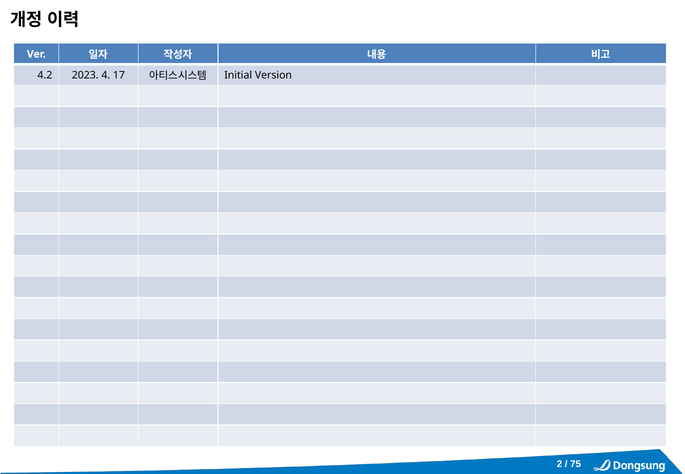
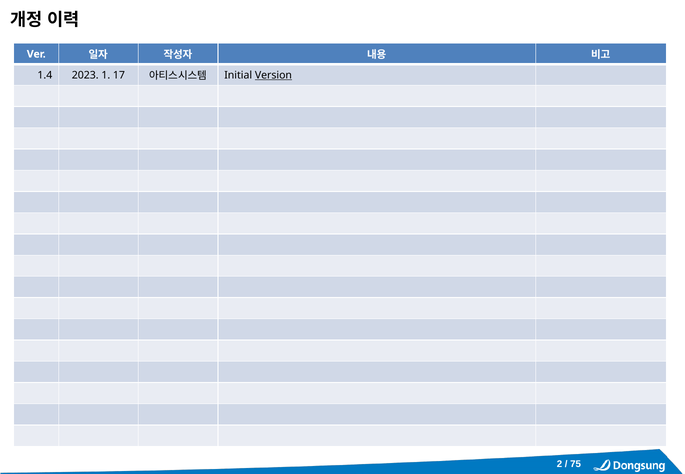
4.2: 4.2 -> 1.4
4: 4 -> 1
Version underline: none -> present
